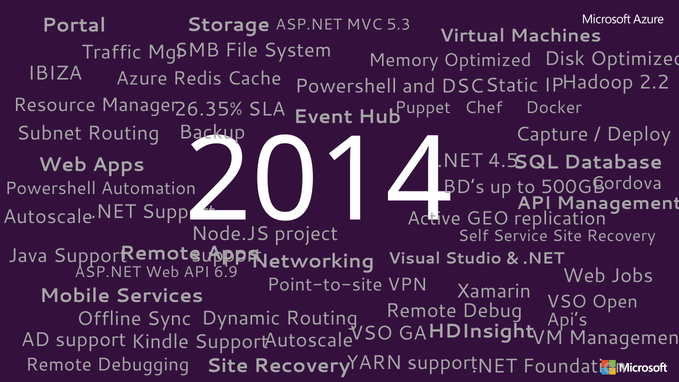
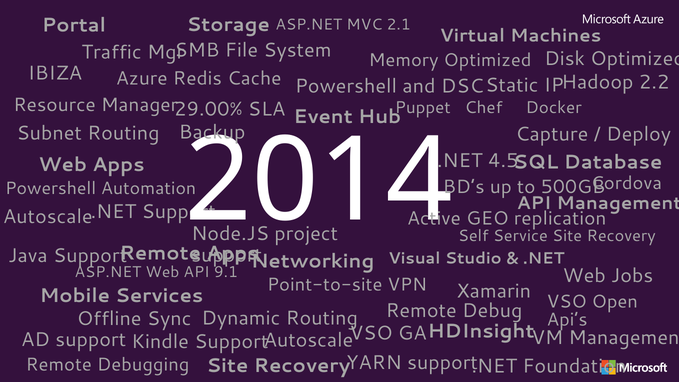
5.3: 5.3 -> 2.1
26.35%: 26.35% -> 29.00%
6.9: 6.9 -> 9.1
